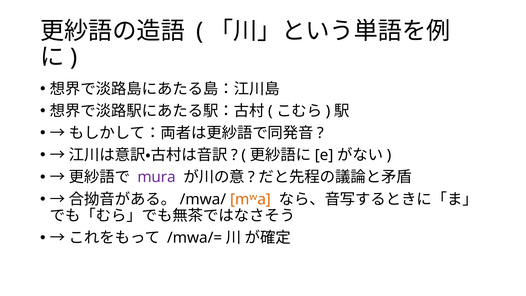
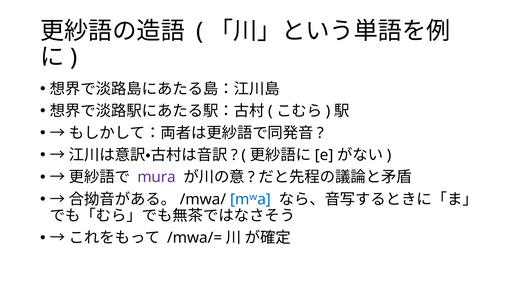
mʷa colour: orange -> blue
